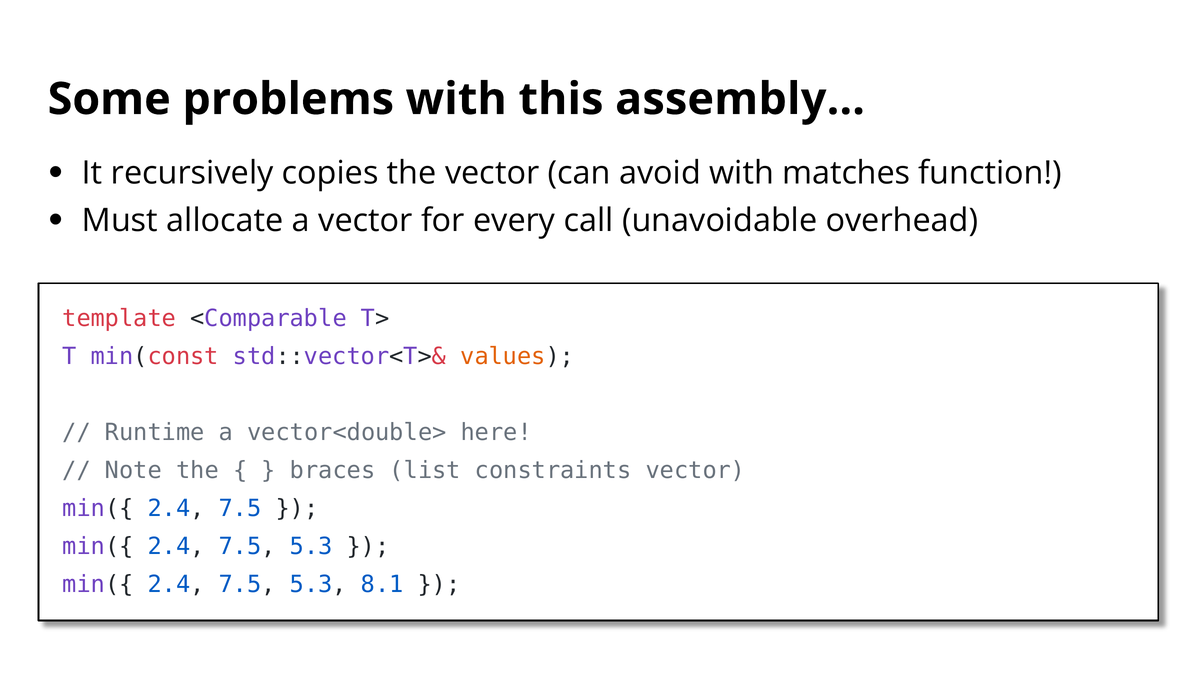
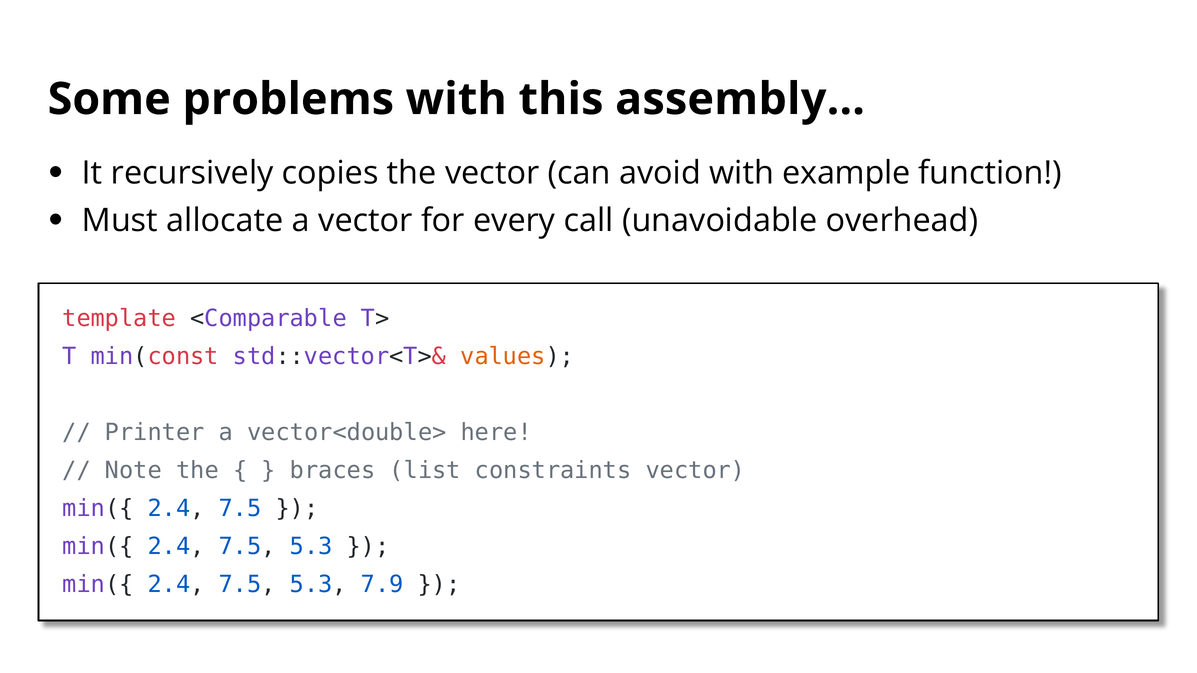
matches: matches -> example
Runtime: Runtime -> Printer
8.1: 8.1 -> 7.9
